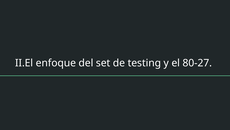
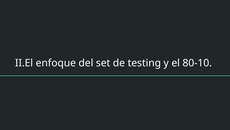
80-27: 80-27 -> 80-10
